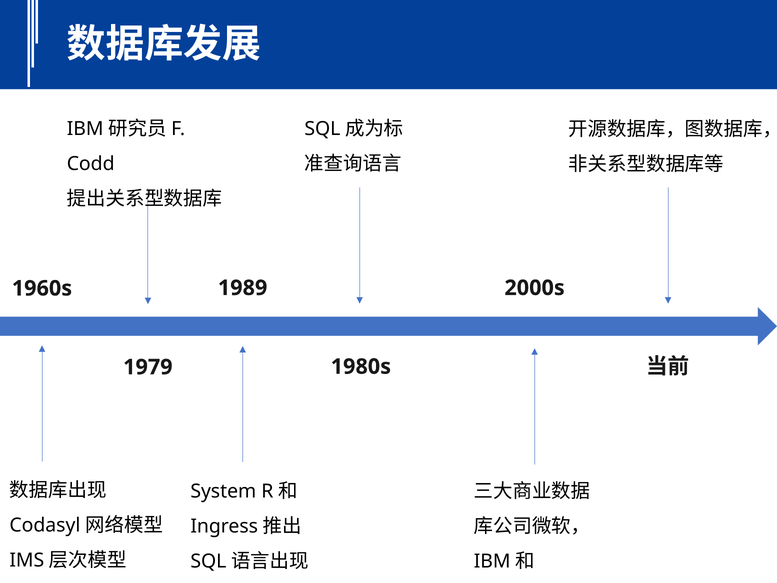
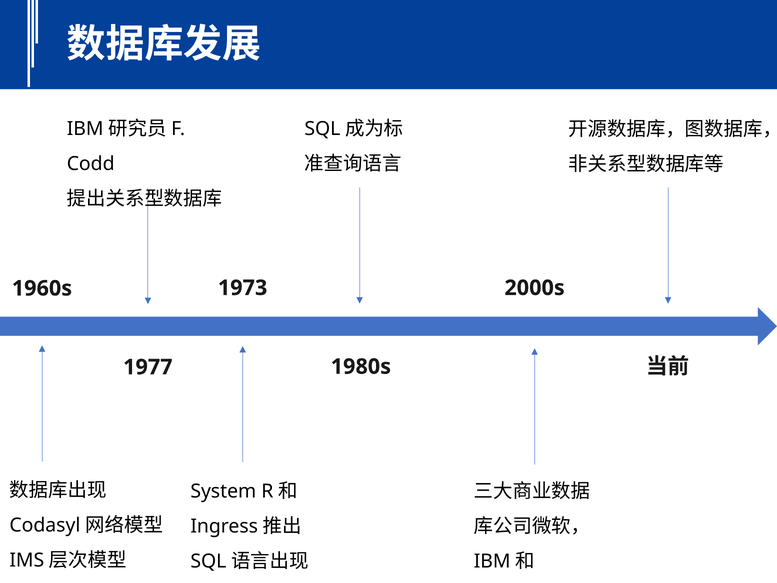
1989: 1989 -> 1973
1979: 1979 -> 1977
